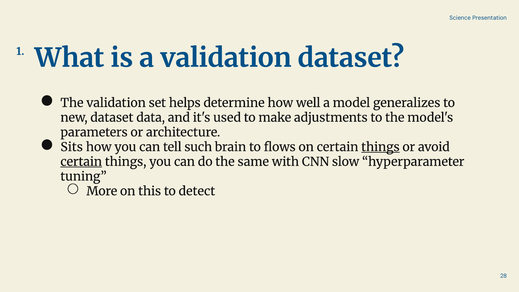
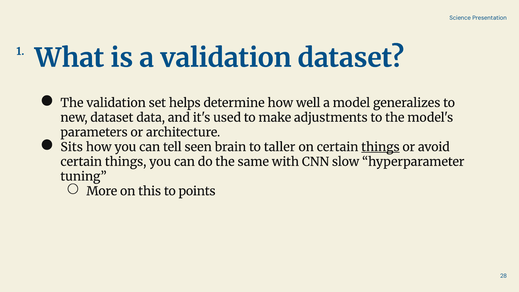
such: such -> seen
flows: flows -> taller
certain at (81, 162) underline: present -> none
detect: detect -> points
